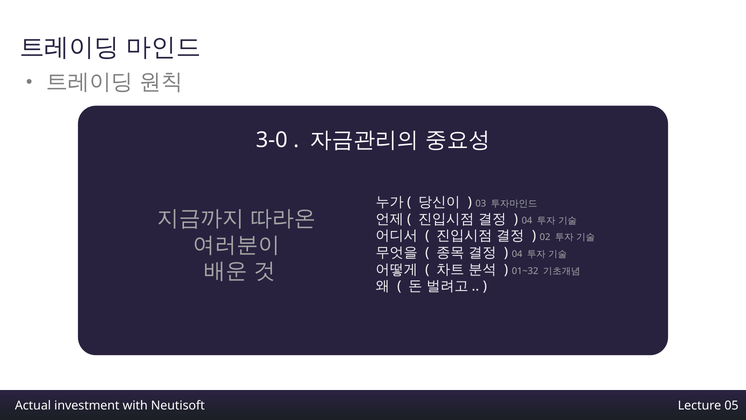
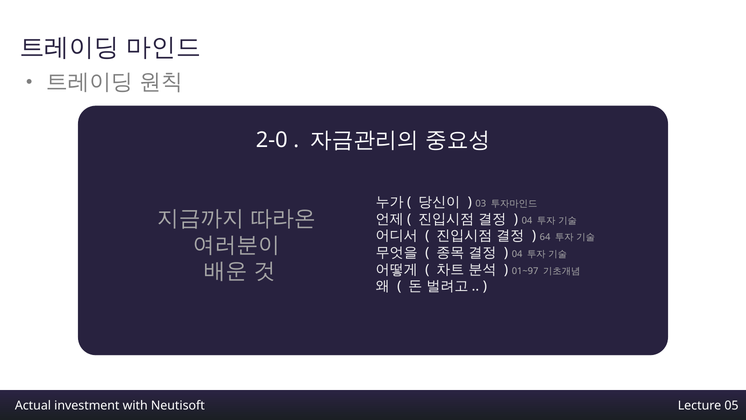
3-0: 3-0 -> 2-0
02: 02 -> 64
01~32: 01~32 -> 01~97
